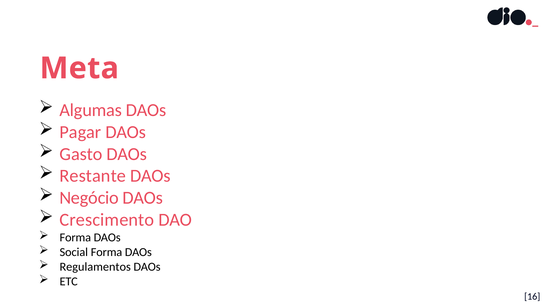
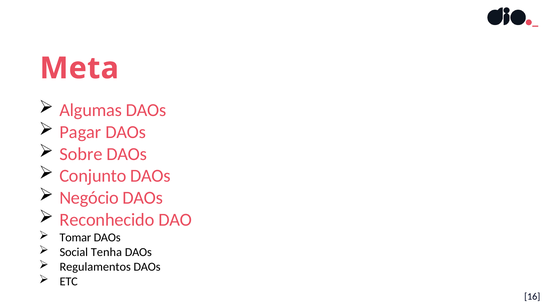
Gasto: Gasto -> Sobre
Restante: Restante -> Conjunto
Crescimento: Crescimento -> Reconhecido
Forma at (75, 238): Forma -> Tomar
Social Forma: Forma -> Tenha
